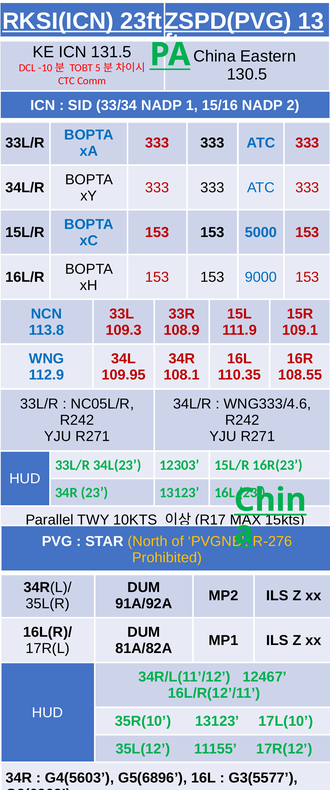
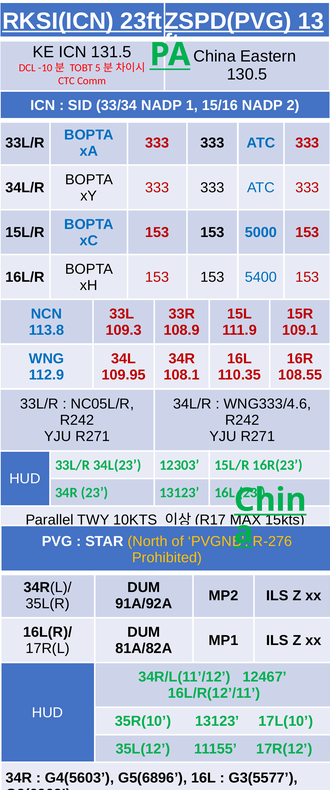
9000: 9000 -> 5400
